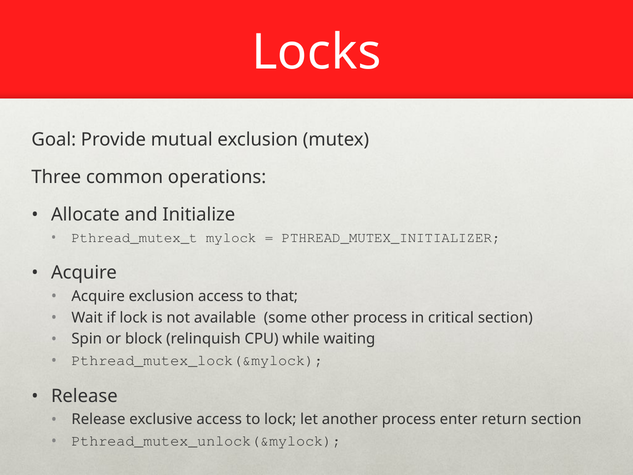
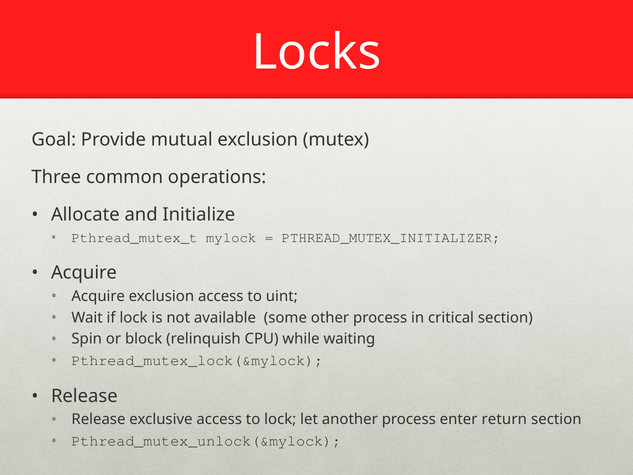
that: that -> uint
